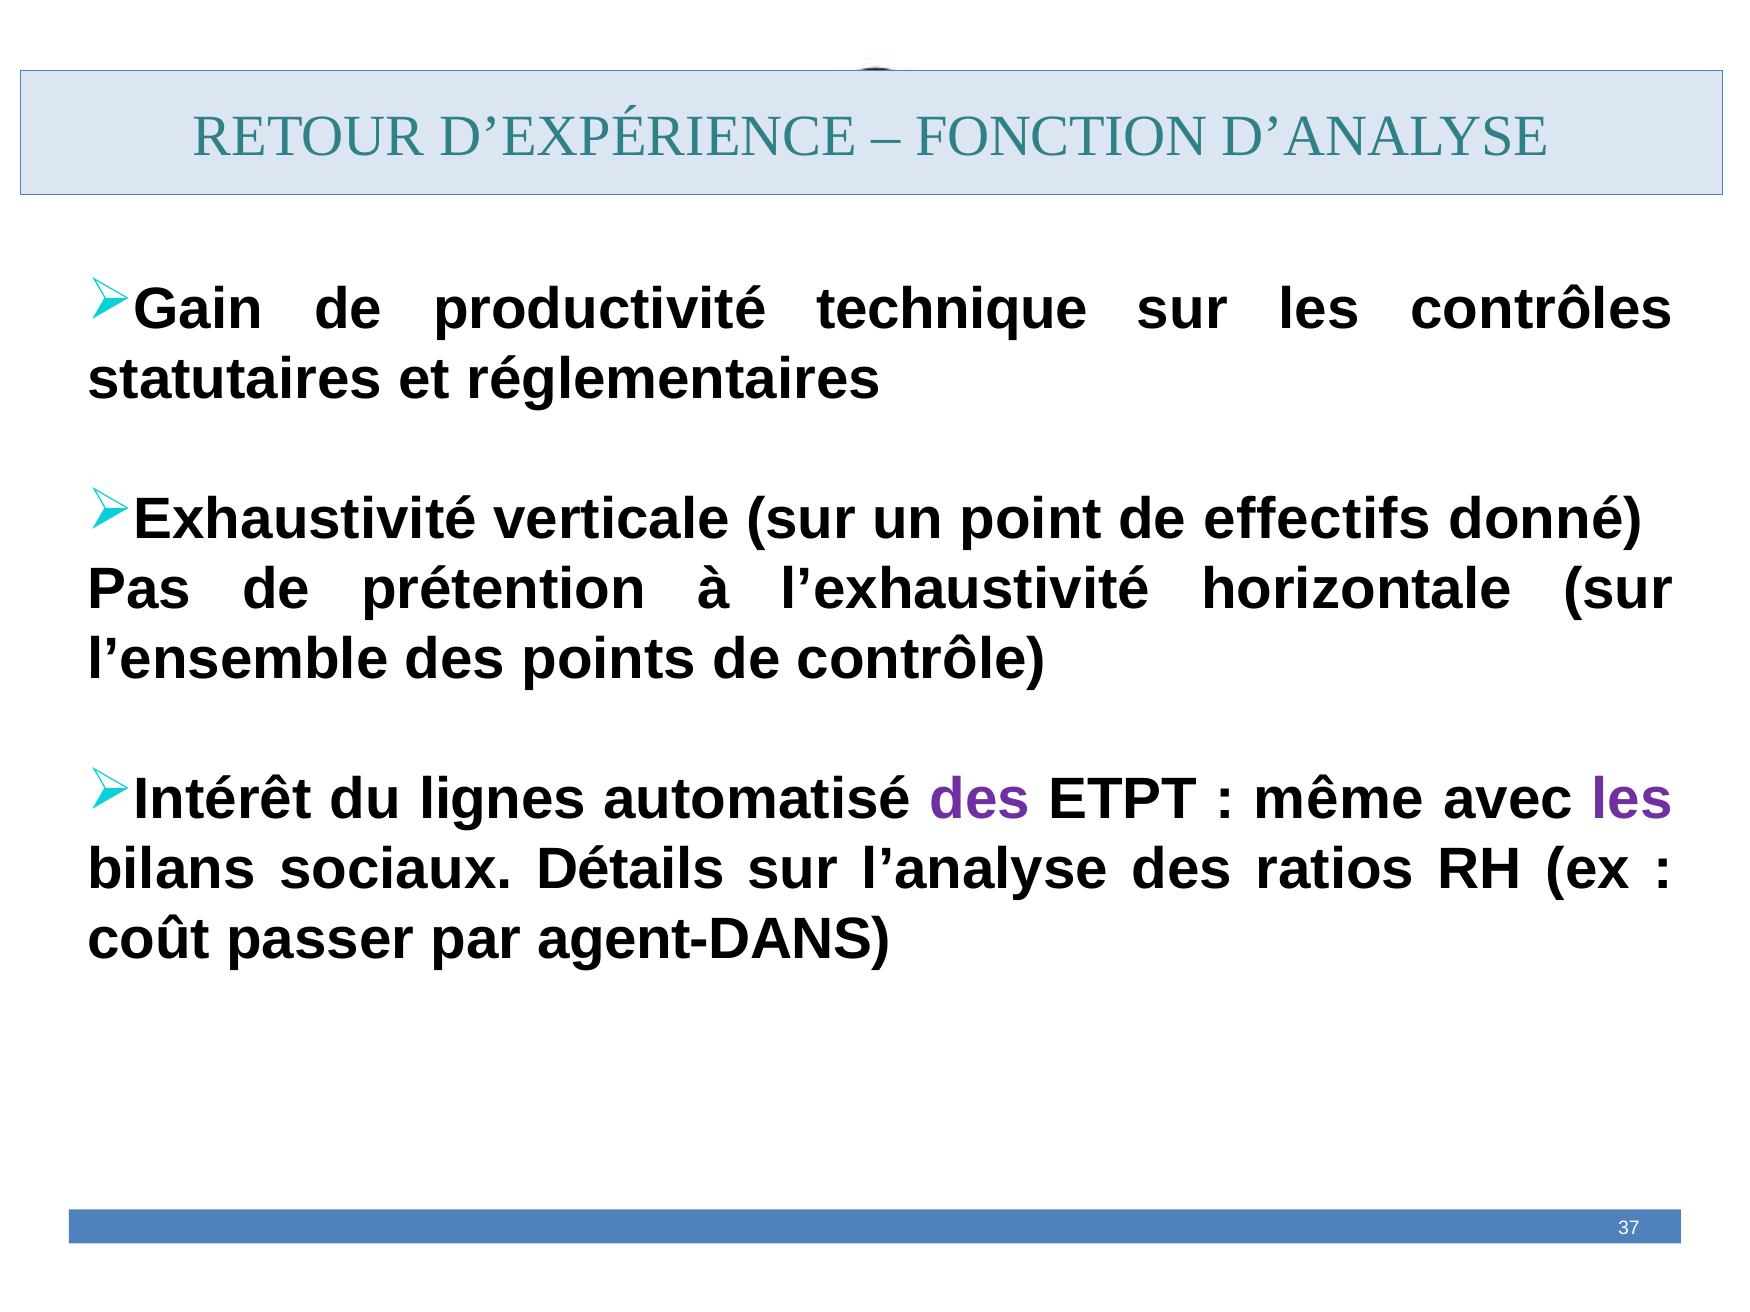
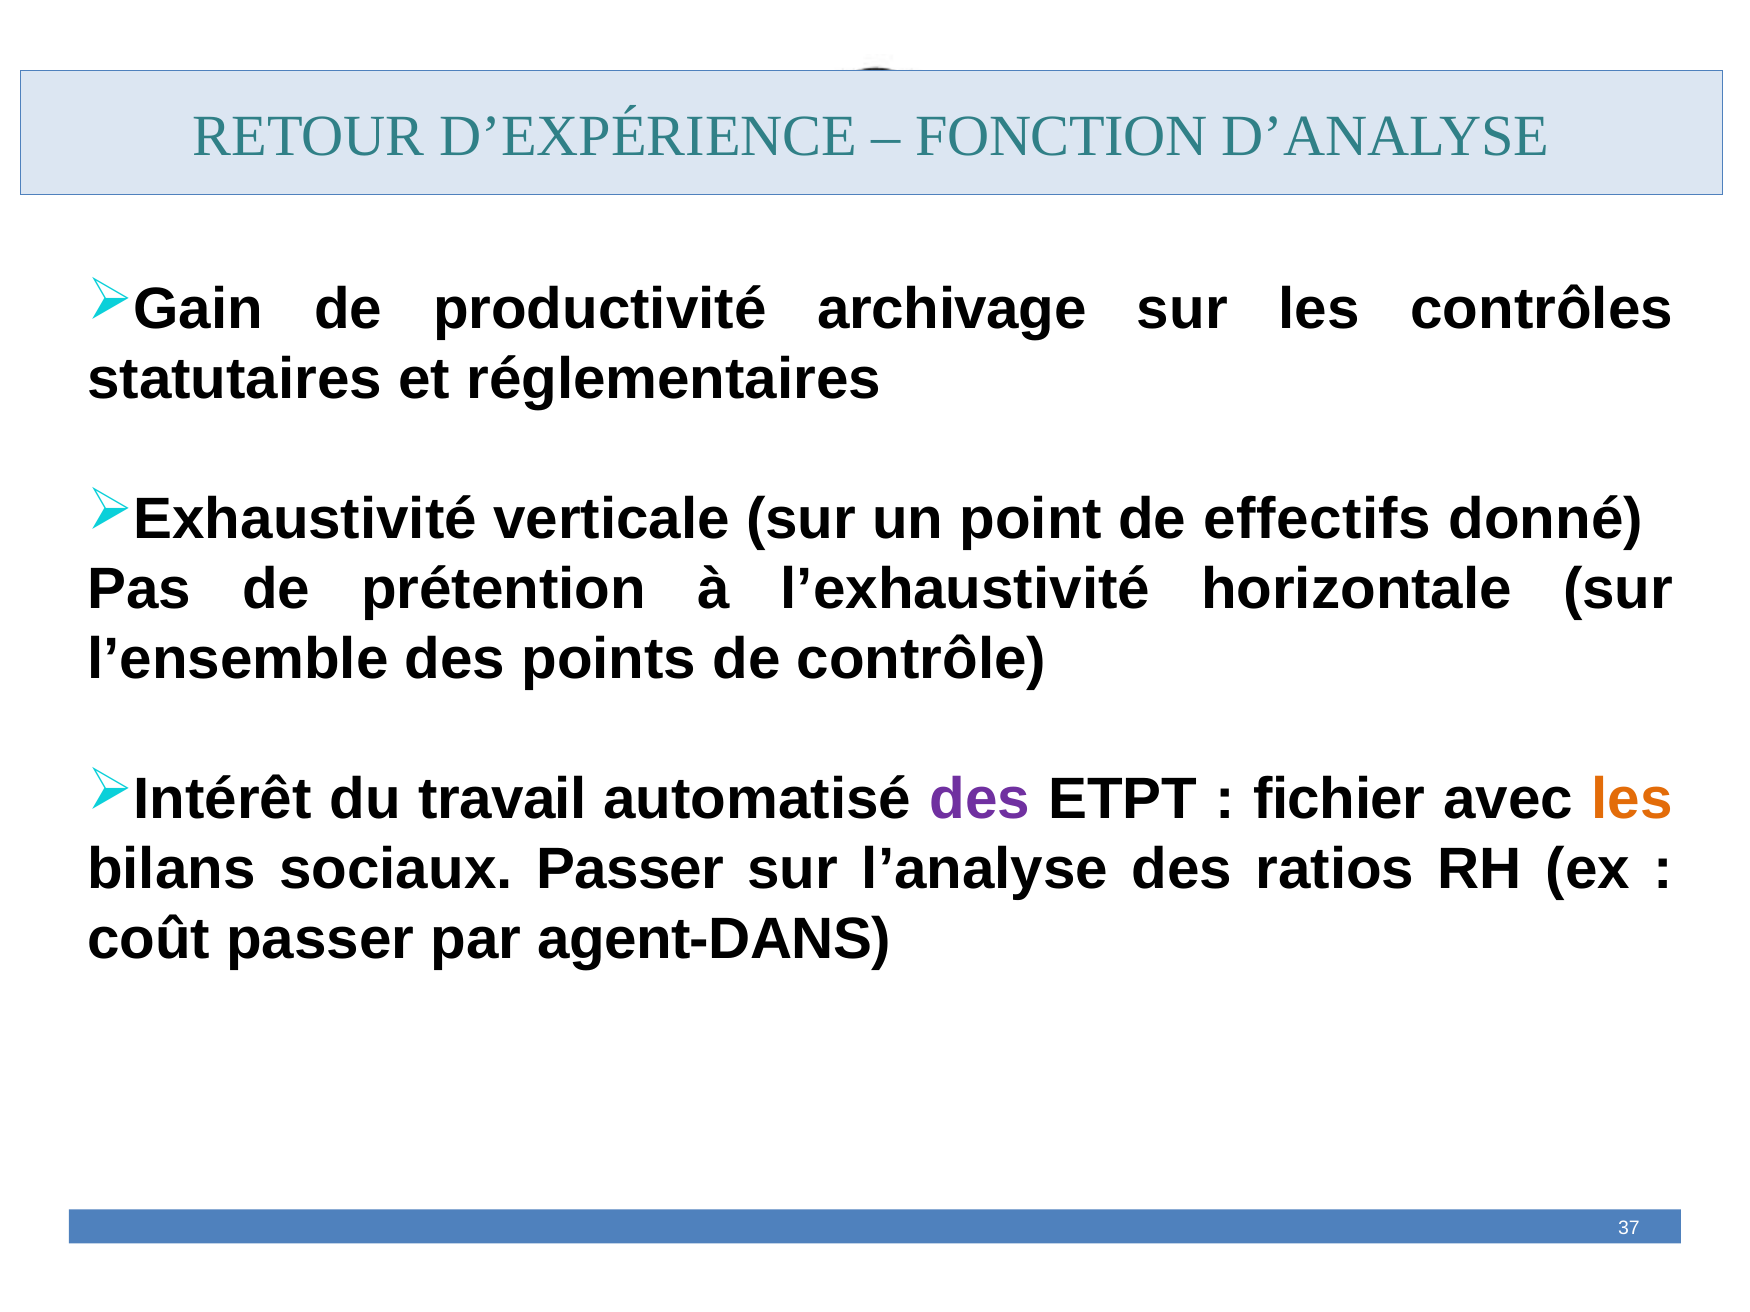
technique: technique -> archivage
lignes: lignes -> travail
même: même -> fichier
les at (1632, 800) colour: purple -> orange
sociaux Détails: Détails -> Passer
